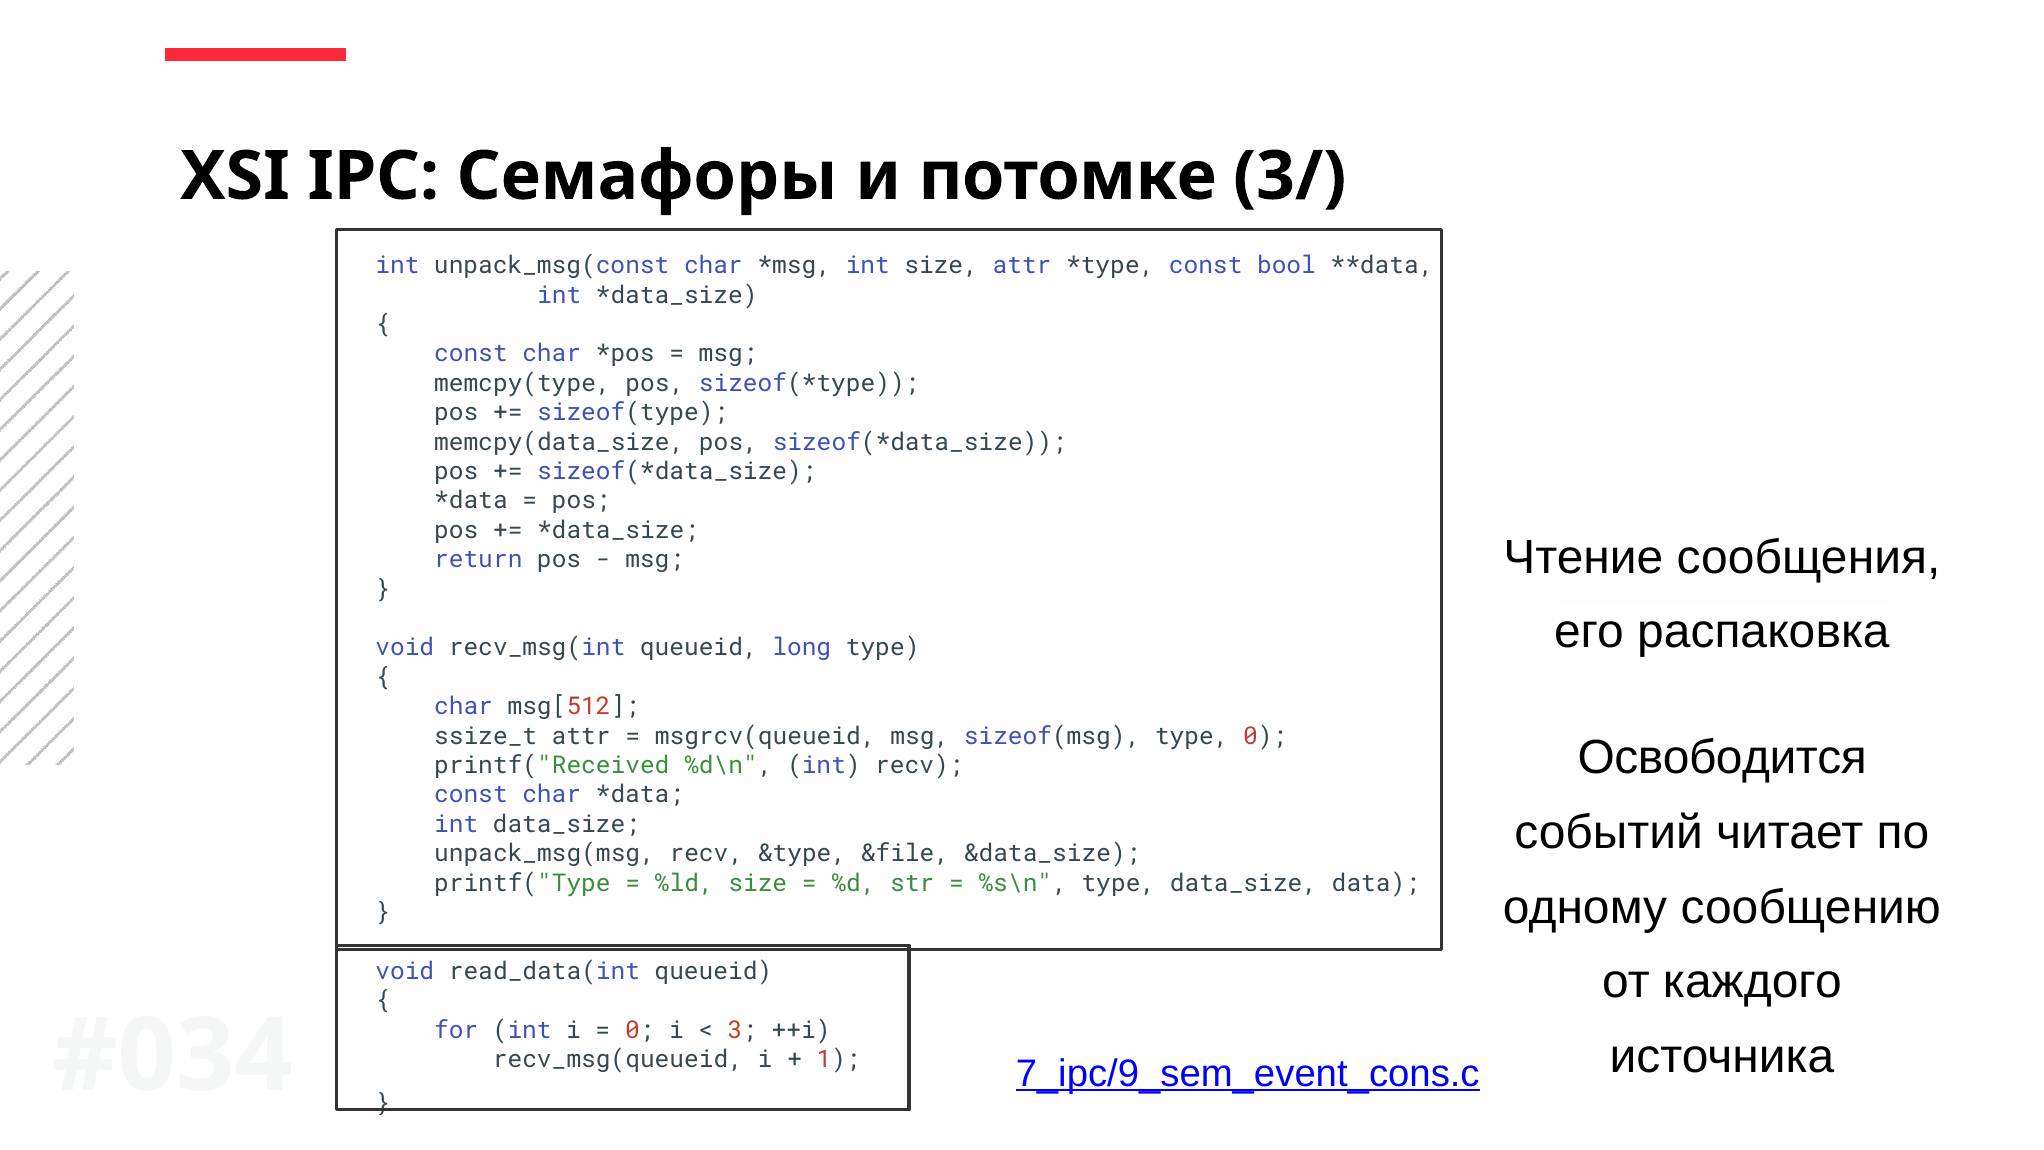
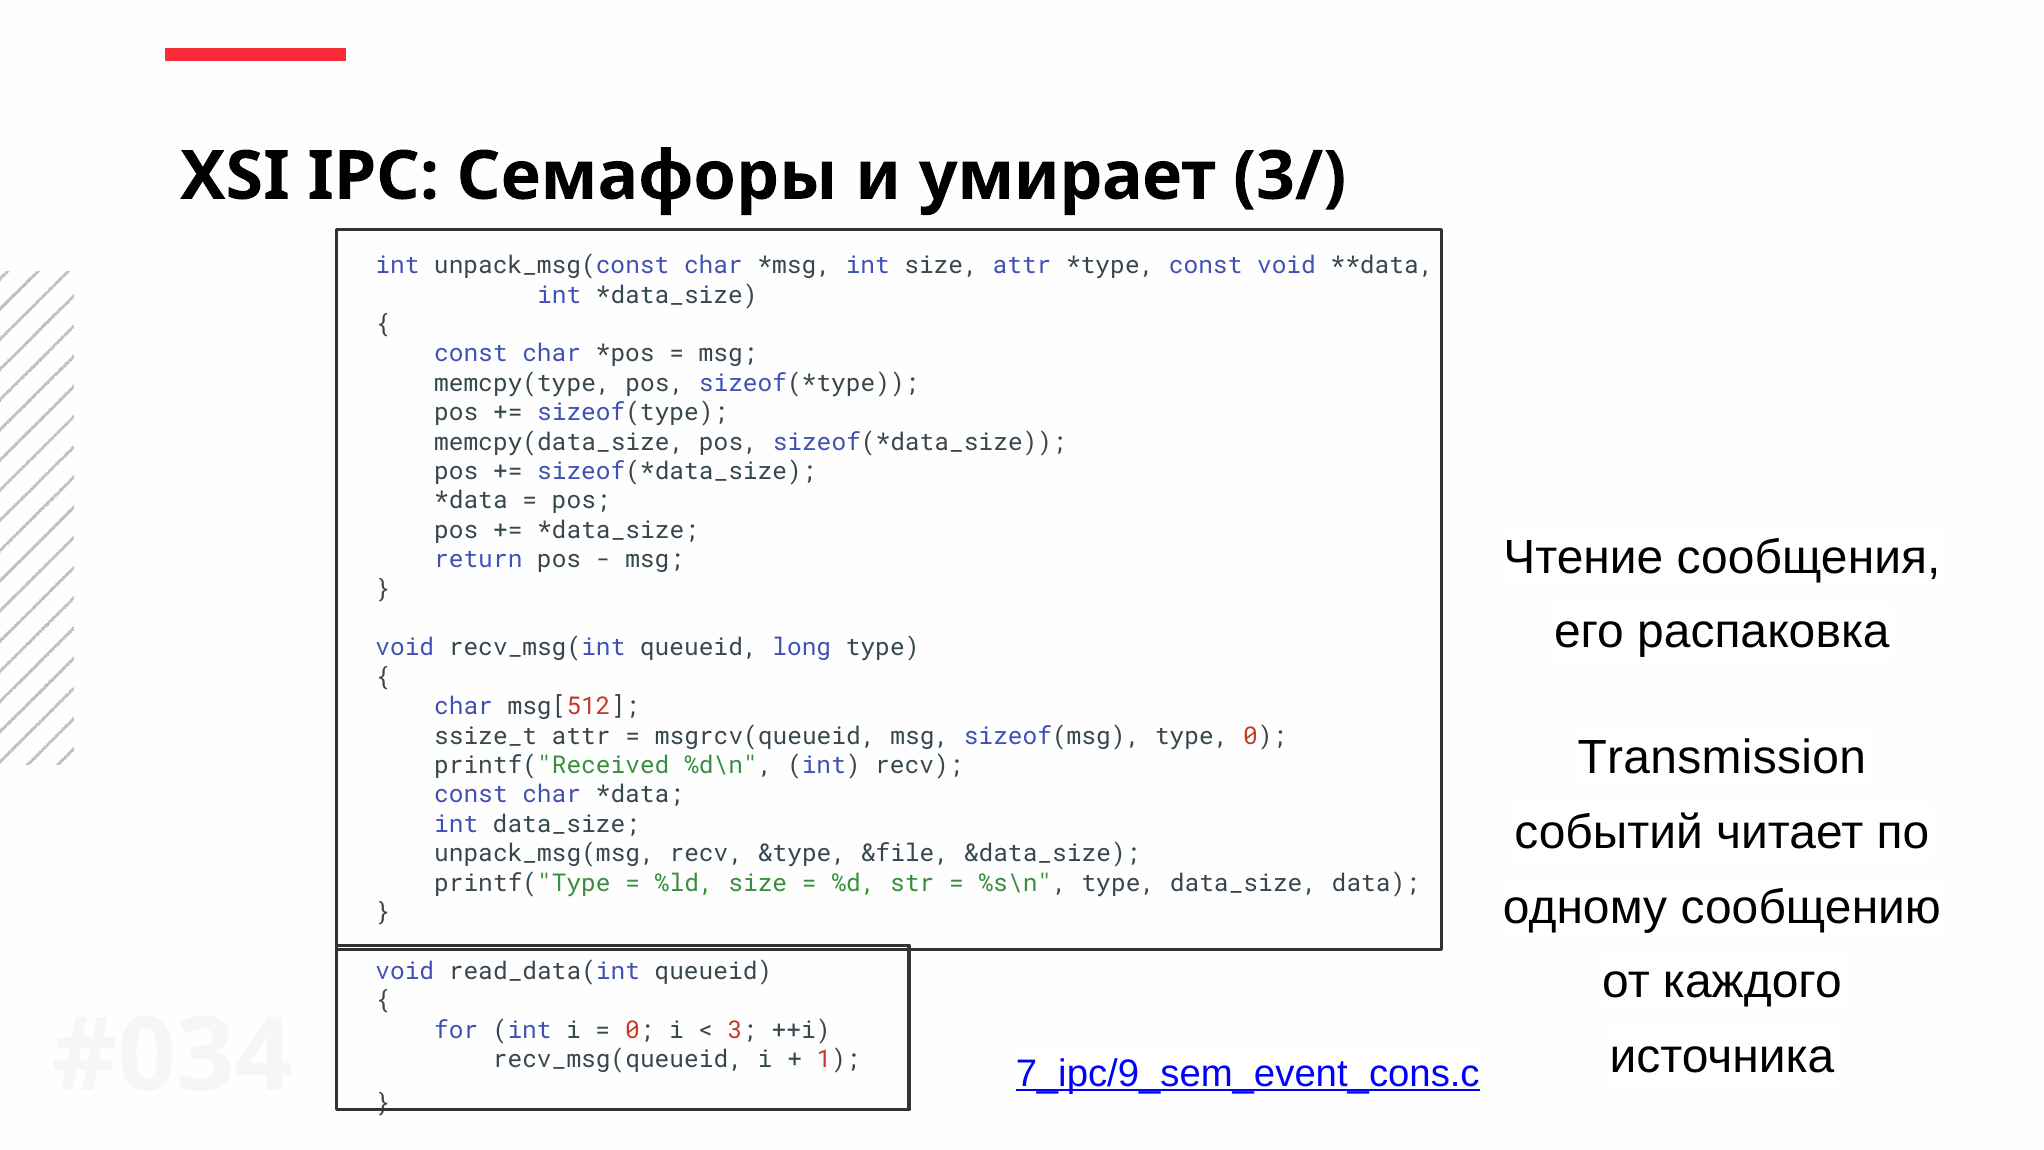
потомке: потомке -> умирает
const bool: bool -> void
Освободится: Освободится -> Transmission
